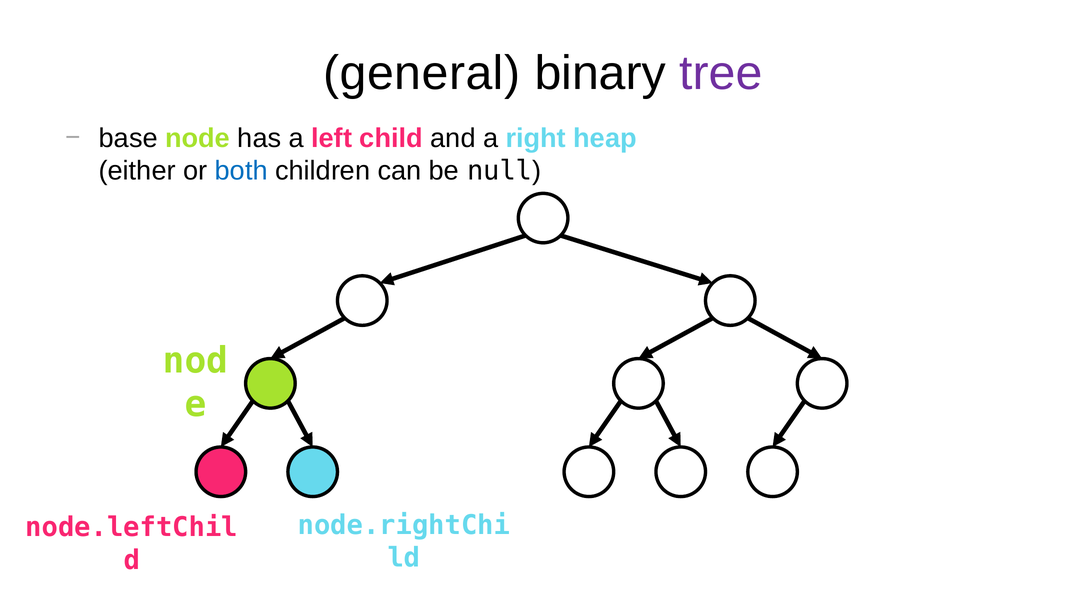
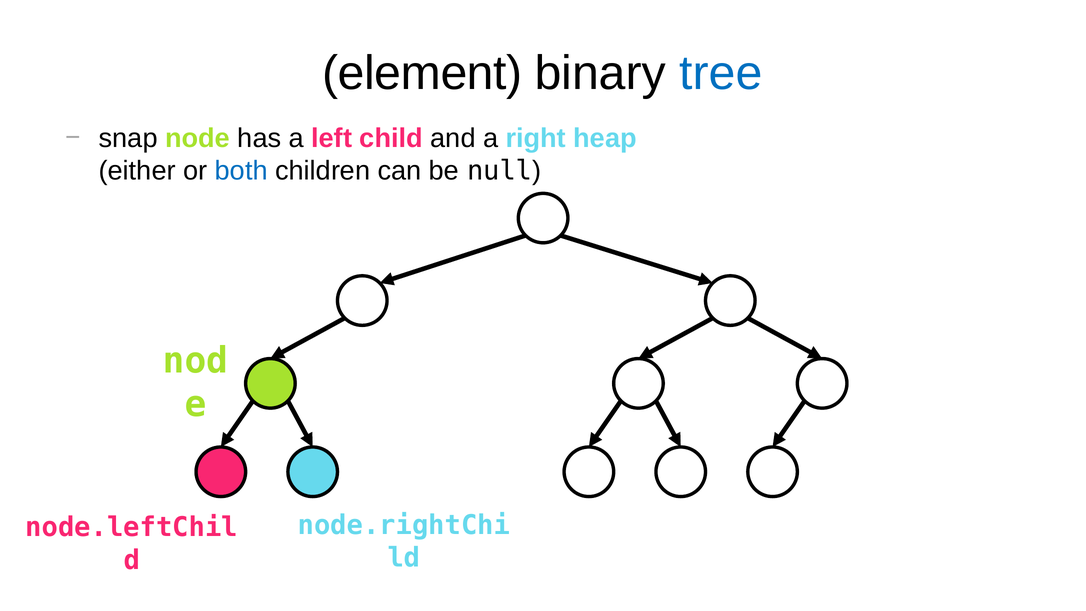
general: general -> element
tree colour: purple -> blue
base: base -> snap
